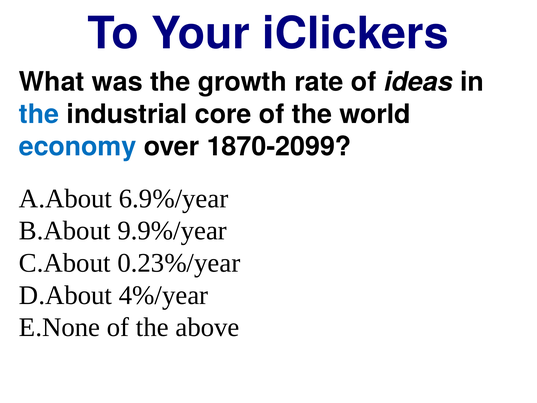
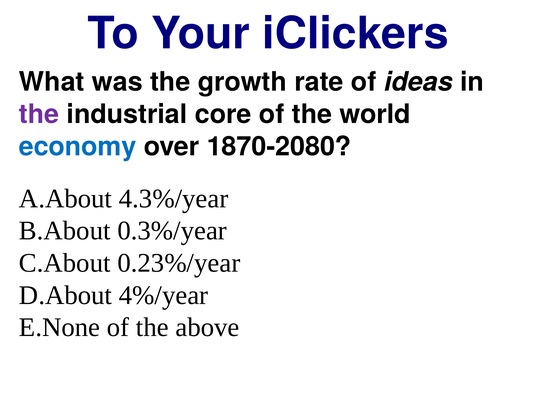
the at (39, 114) colour: blue -> purple
1870-2099: 1870-2099 -> 1870-2080
6.9%/year: 6.9%/year -> 4.3%/year
9.9%/year: 9.9%/year -> 0.3%/year
